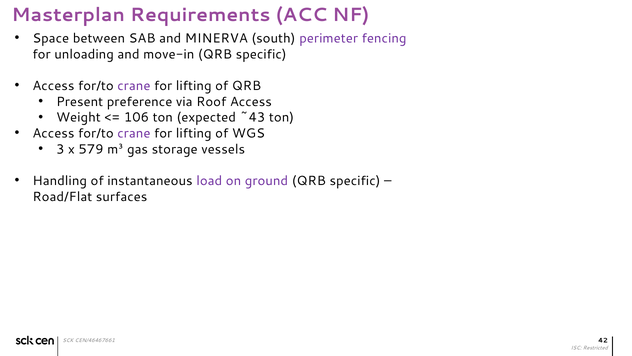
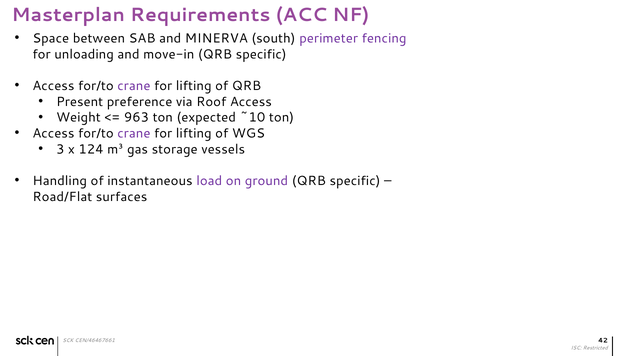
106: 106 -> 963
~43: ~43 -> ~10
579: 579 -> 124
